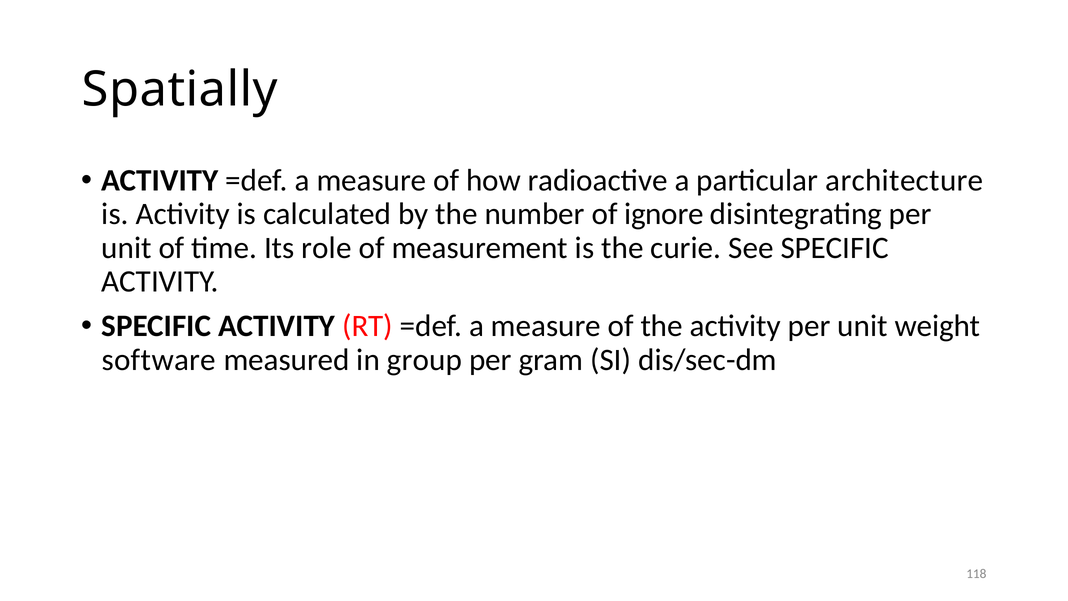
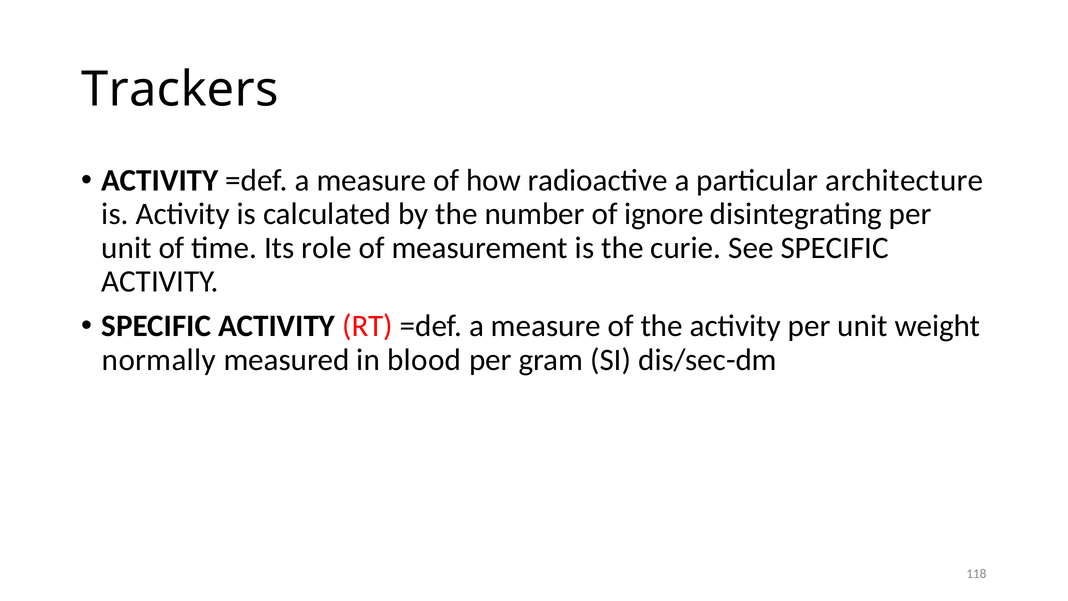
Spatially: Spatially -> Trackers
software: software -> normally
group: group -> blood
